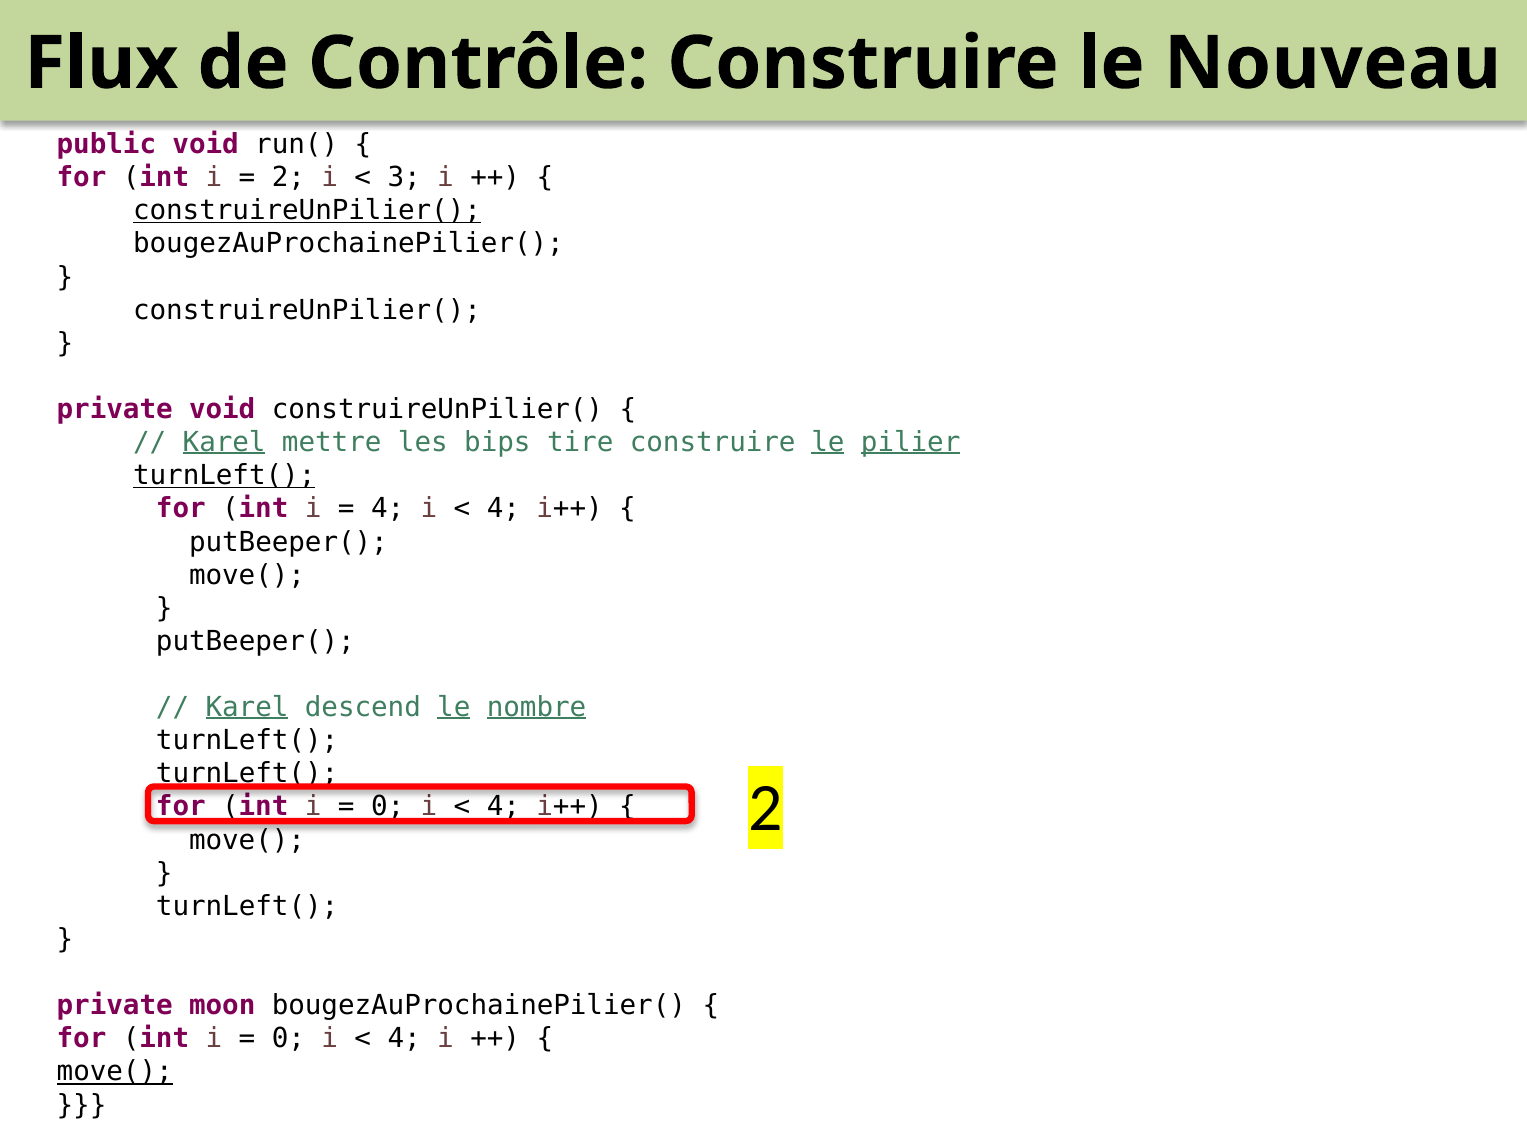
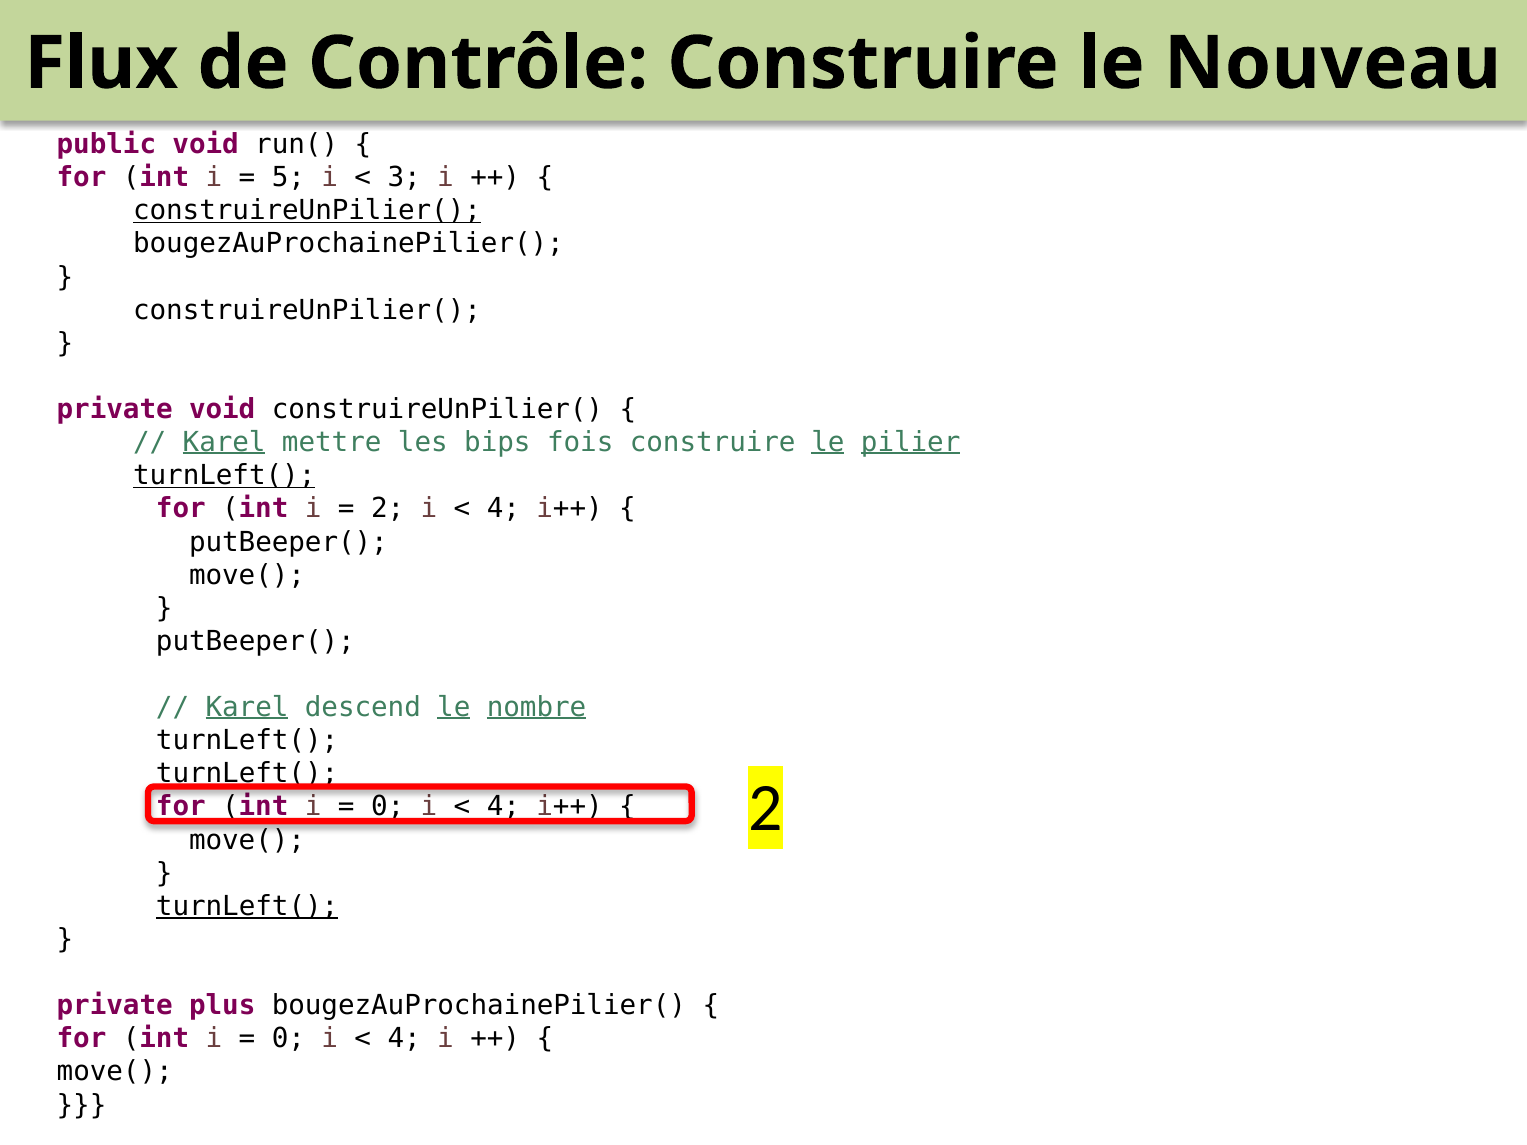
2 at (288, 178): 2 -> 5
tire: tire -> fois
4 at (388, 509): 4 -> 2
turnLeft( at (247, 906) underline: none -> present
moon: moon -> plus
move( at (115, 1072) underline: present -> none
